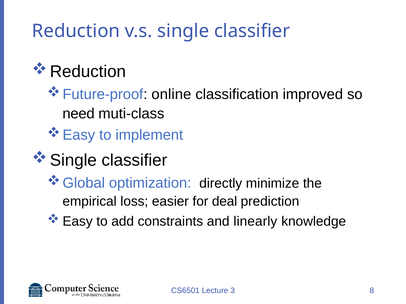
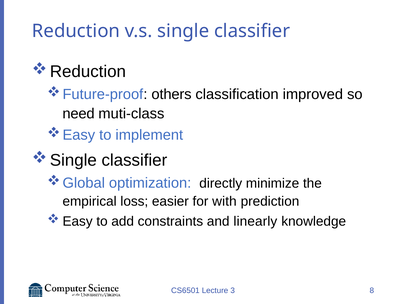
online: online -> others
deal: deal -> with
